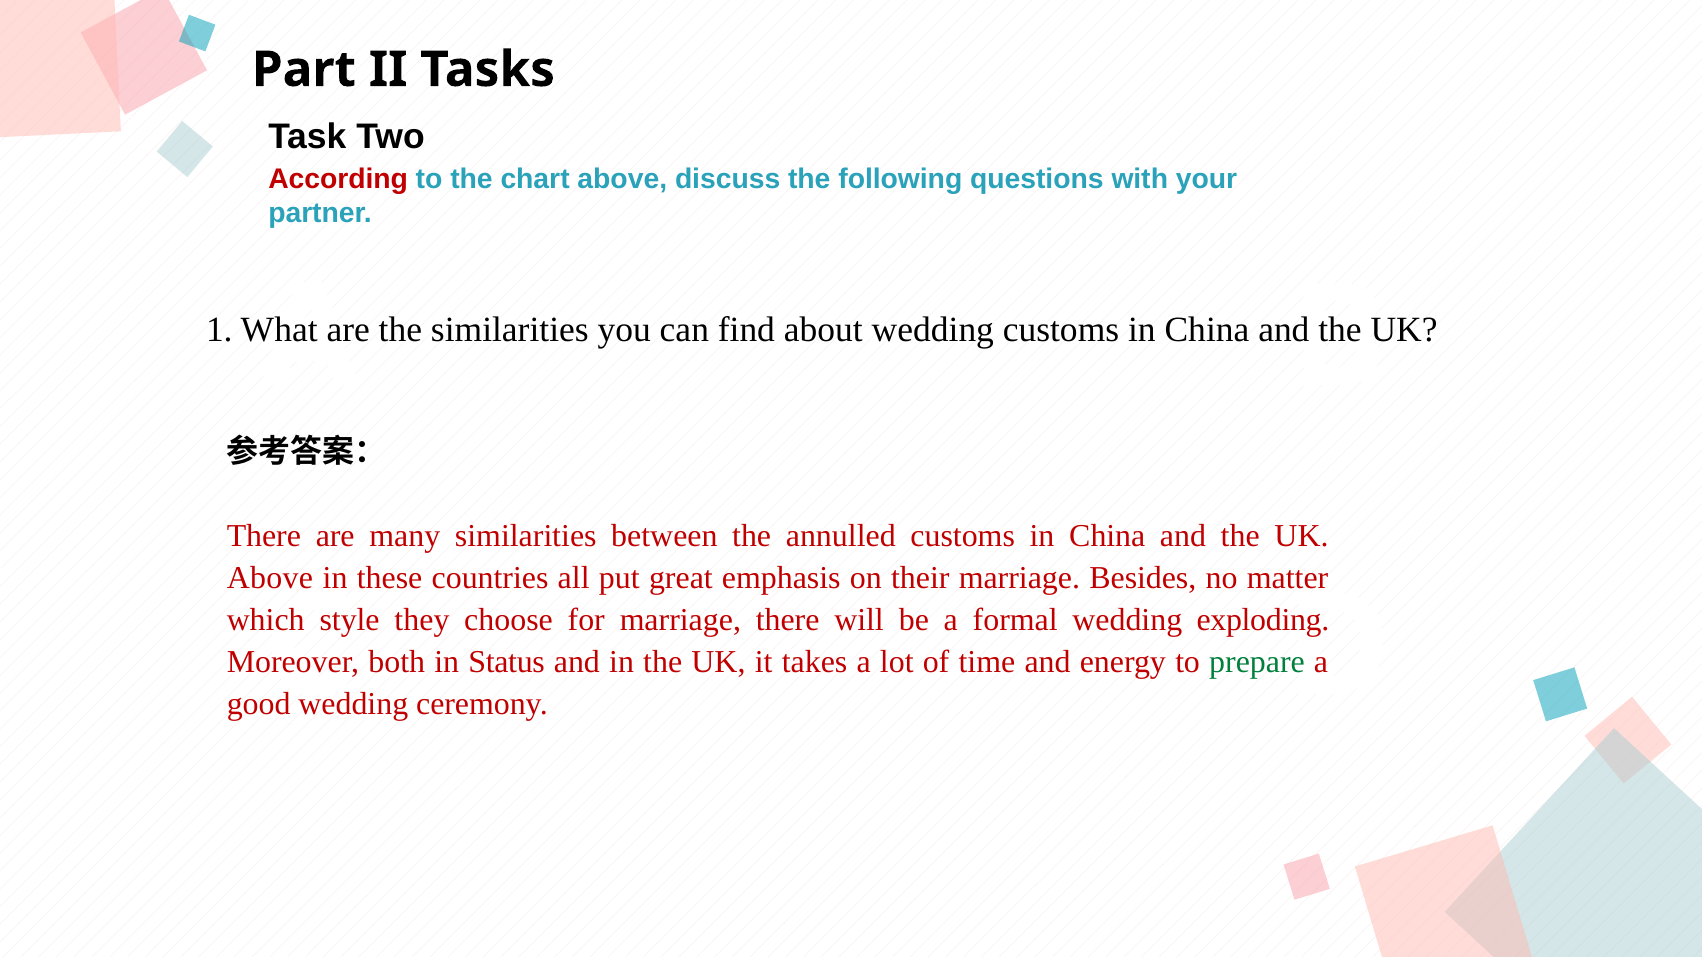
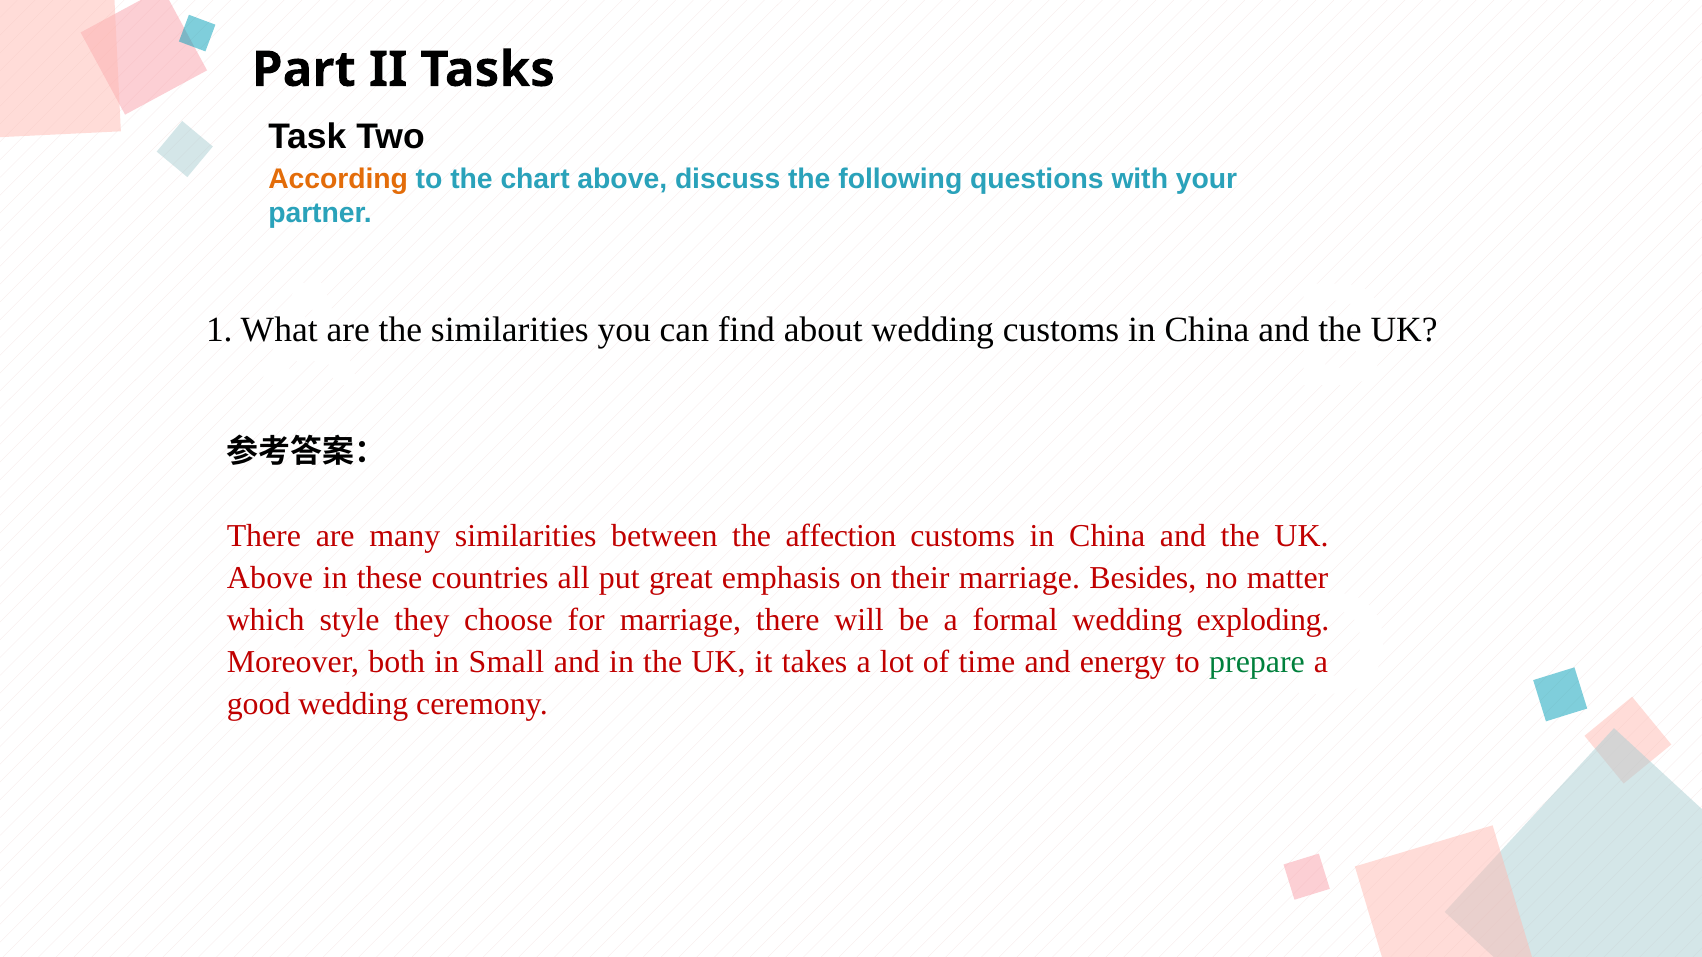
According colour: red -> orange
annulled: annulled -> affection
Status: Status -> Small
